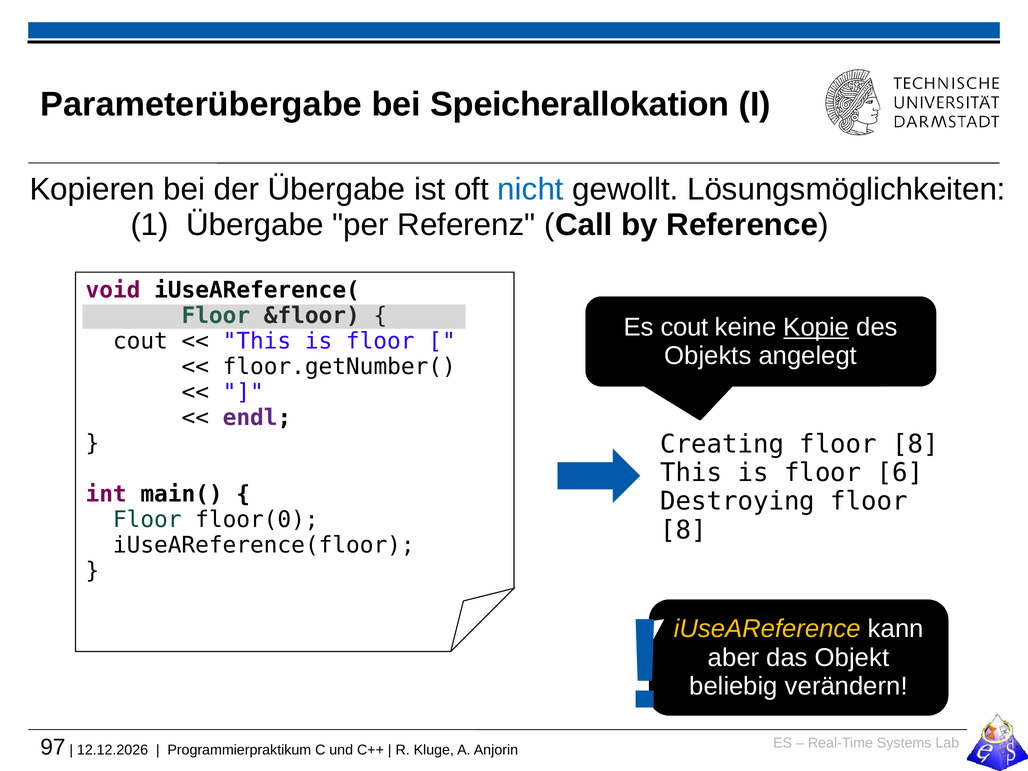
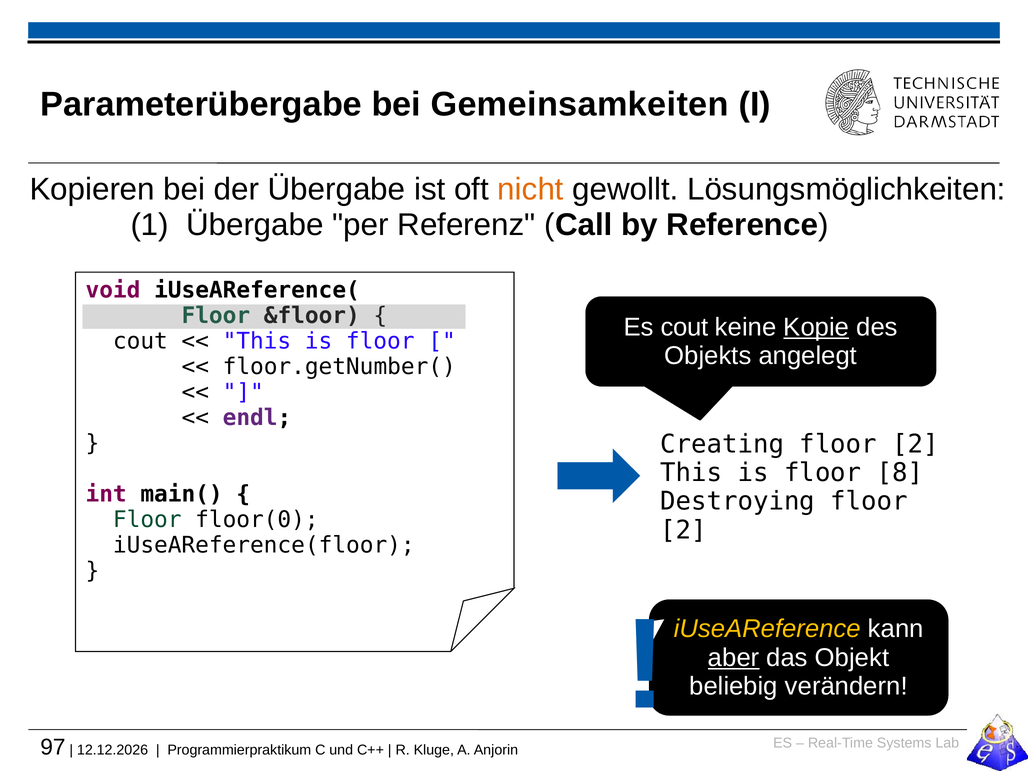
Speicherallokation: Speicherallokation -> Gemeinsamkeiten
nicht colour: blue -> orange
Creating floor 8: 8 -> 2
6: 6 -> 8
8 at (684, 530): 8 -> 2
aber underline: none -> present
